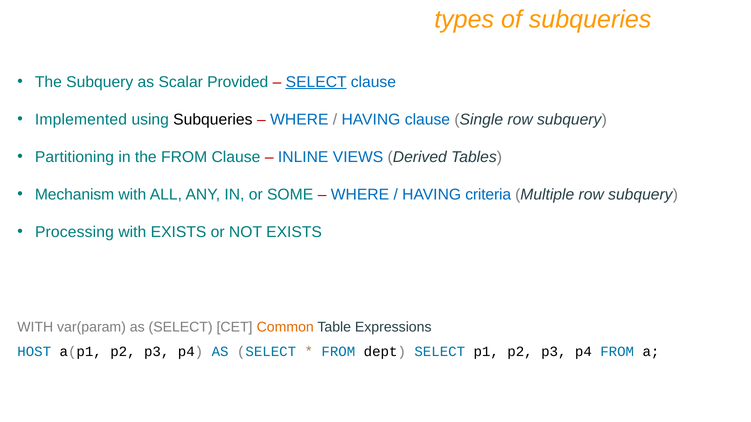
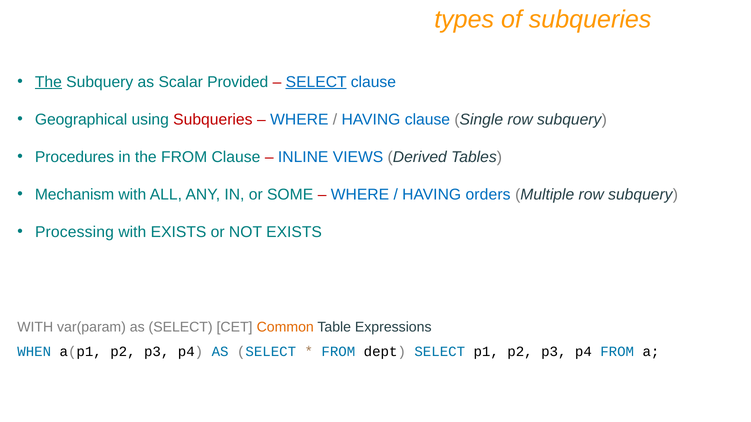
The at (48, 82) underline: none -> present
Implemented: Implemented -> Geographical
Subqueries at (213, 120) colour: black -> red
Partitioning: Partitioning -> Procedures
criteria: criteria -> orders
HOST: HOST -> WHEN
